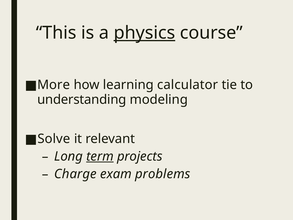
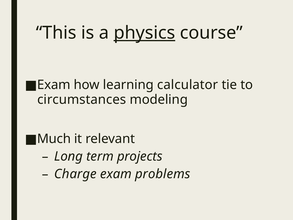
More at (54, 85): More -> Exam
understanding: understanding -> circumstances
Solve: Solve -> Much
term underline: present -> none
